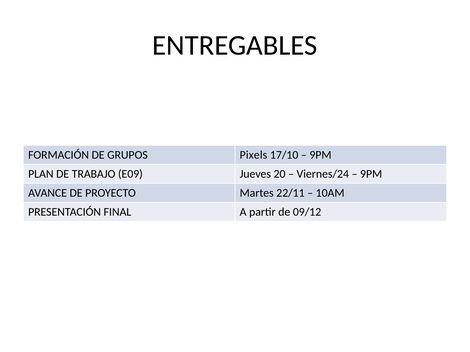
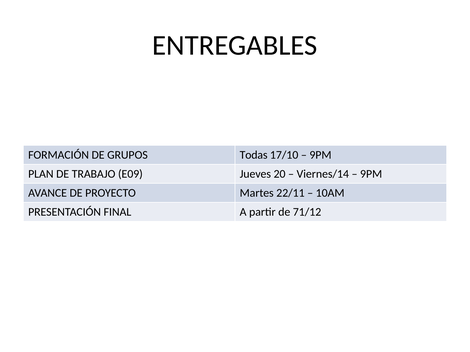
Pixels: Pixels -> Todas
Viernes/24: Viernes/24 -> Viernes/14
09/12: 09/12 -> 71/12
